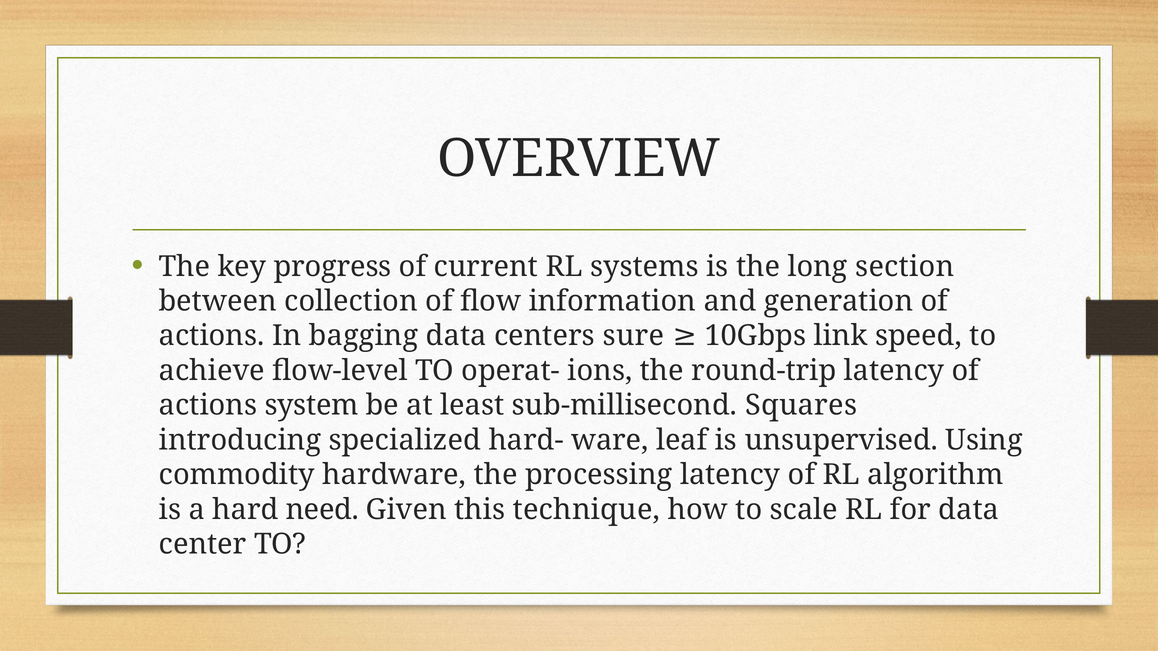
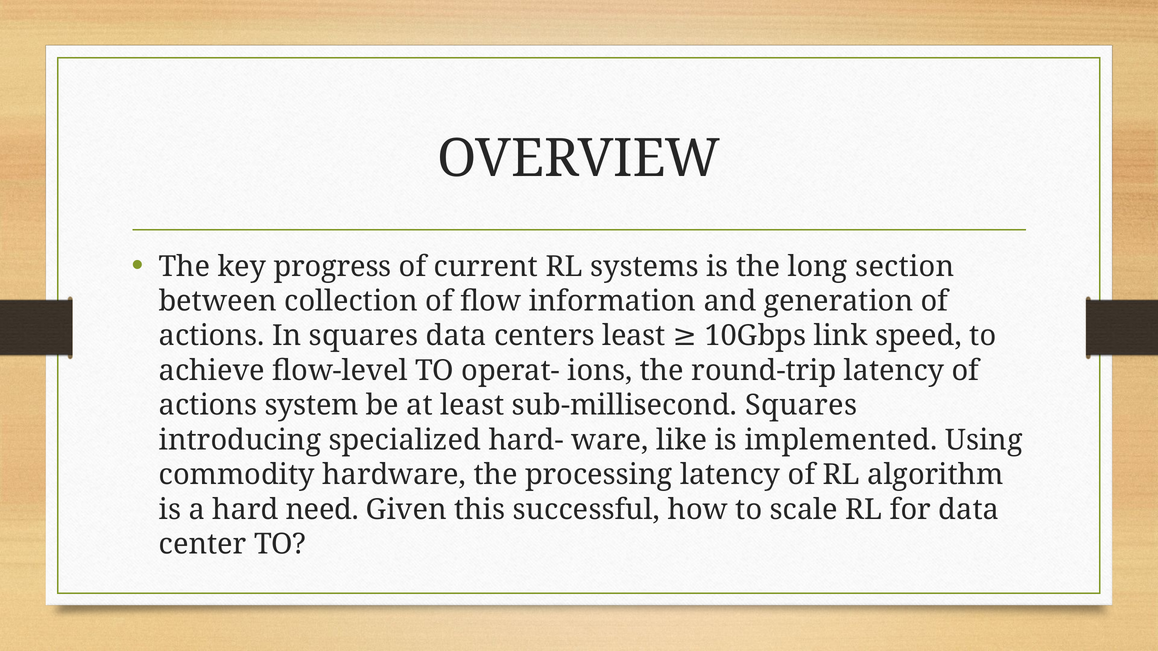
In bagging: bagging -> squares
centers sure: sure -> least
leaf: leaf -> like
unsupervised: unsupervised -> implemented
technique: technique -> successful
